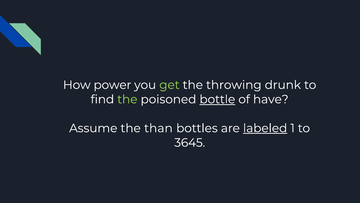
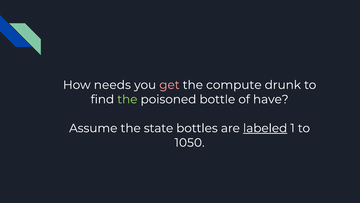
power: power -> needs
get colour: light green -> pink
throwing: throwing -> compute
bottle underline: present -> none
than: than -> state
3645: 3645 -> 1050
